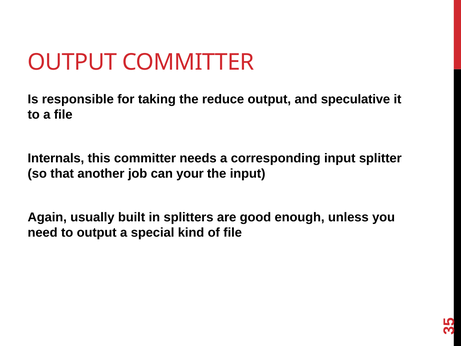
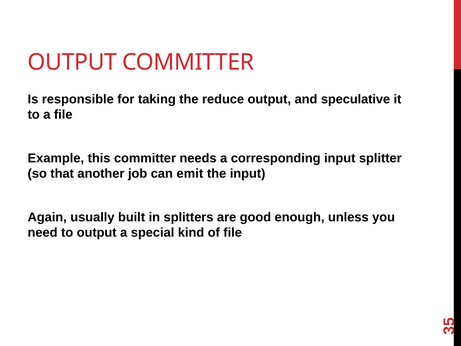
Internals: Internals -> Example
your: your -> emit
